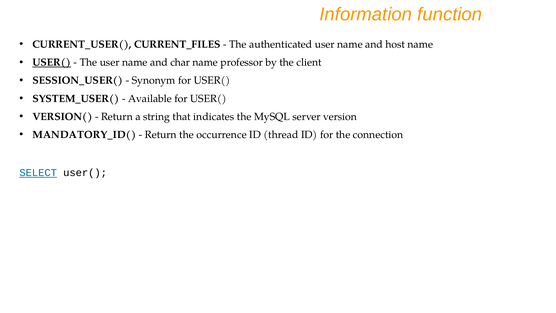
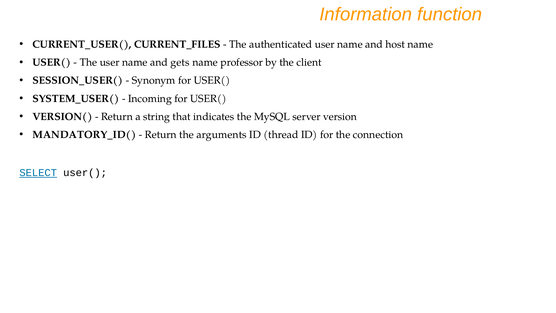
USER( at (52, 62) underline: present -> none
char: char -> gets
Available: Available -> Incoming
occurrence: occurrence -> arguments
